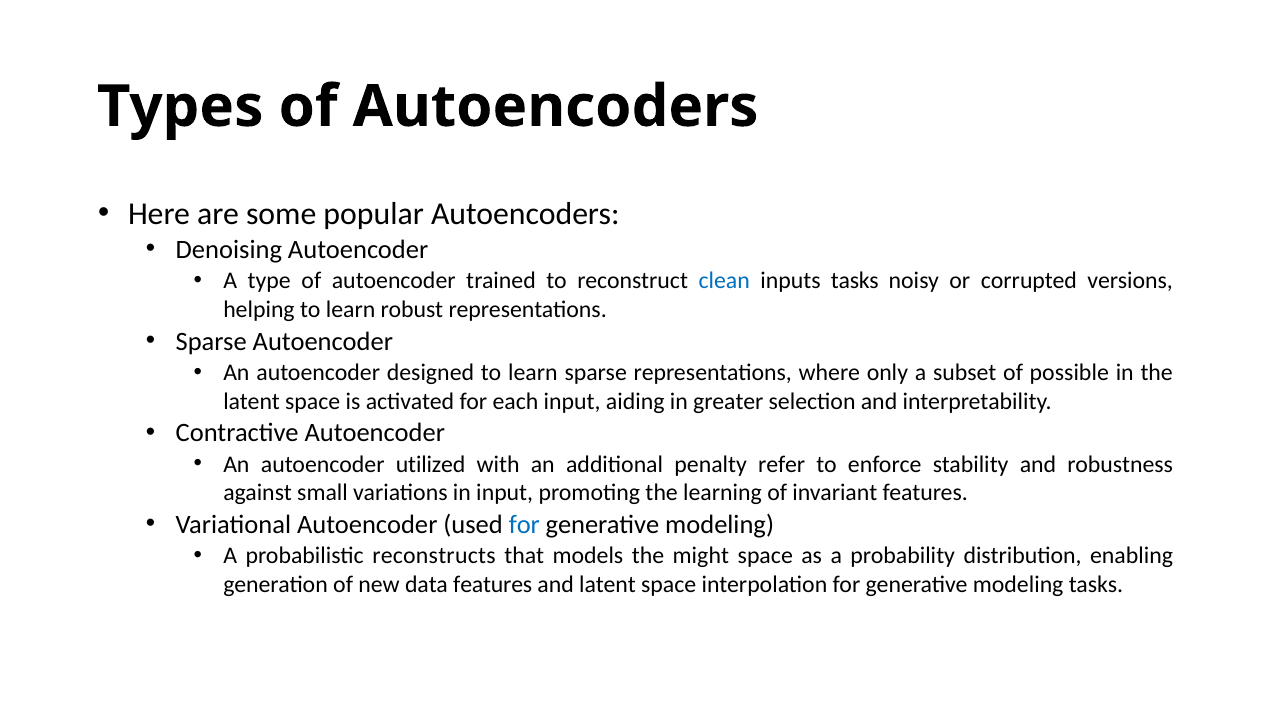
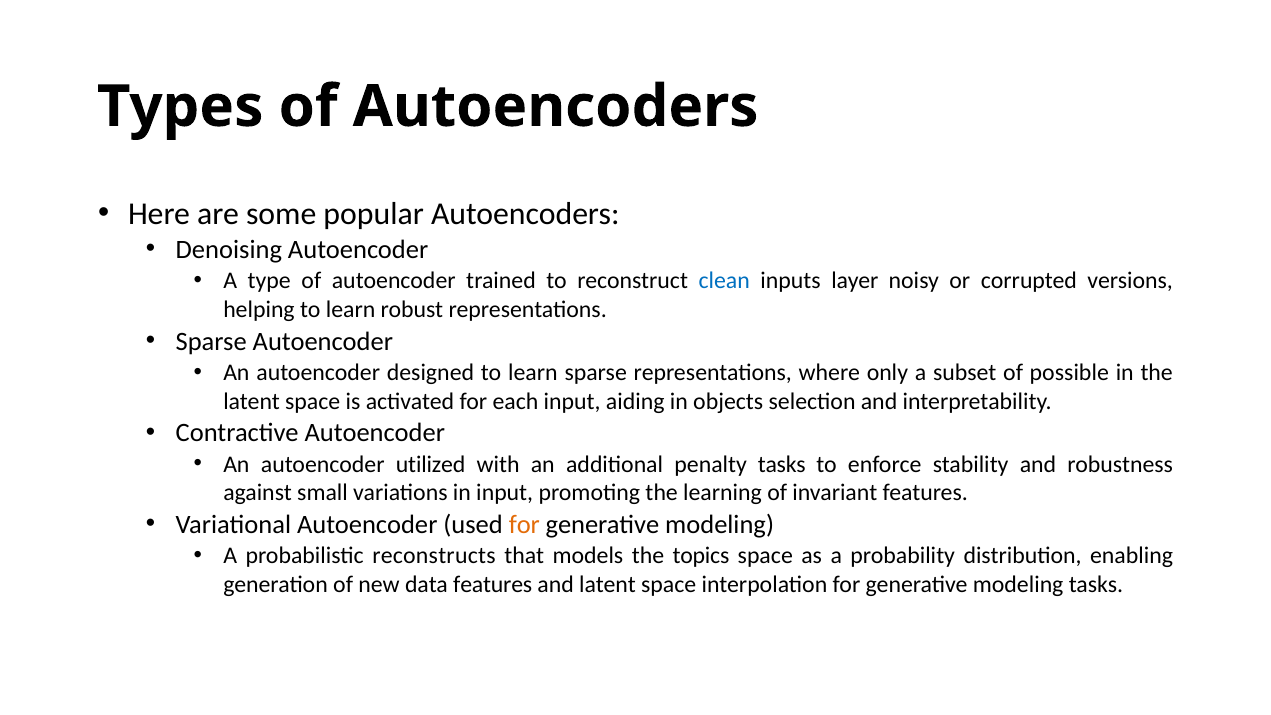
inputs tasks: tasks -> layer
greater: greater -> objects
penalty refer: refer -> tasks
for at (524, 524) colour: blue -> orange
might: might -> topics
